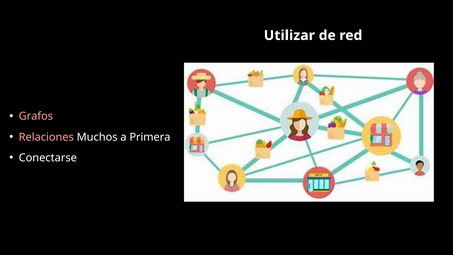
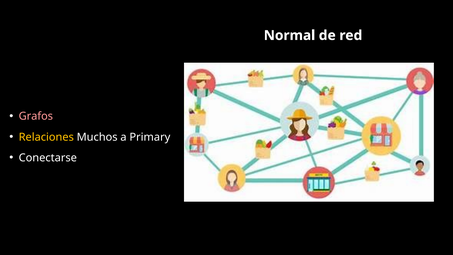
Utilizar: Utilizar -> Normal
Relaciones colour: pink -> yellow
Primera: Primera -> Primary
